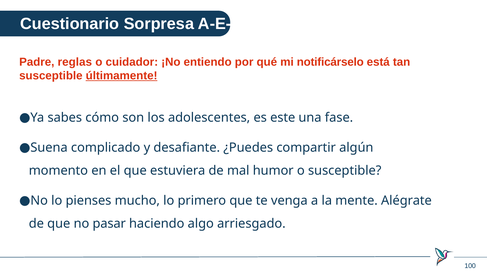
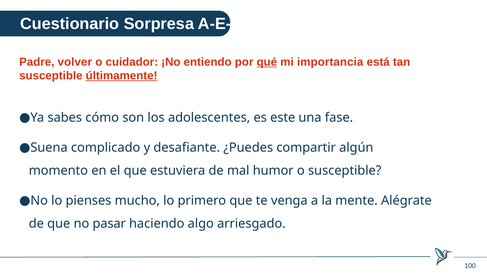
reglas: reglas -> volver
qué underline: none -> present
notificárselo: notificárselo -> importancia
